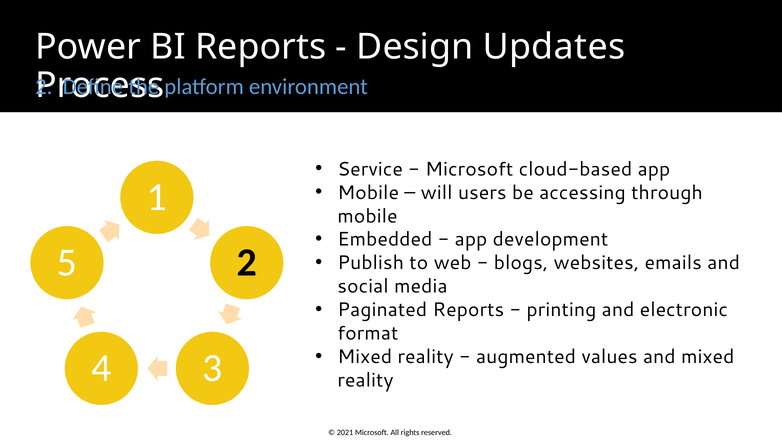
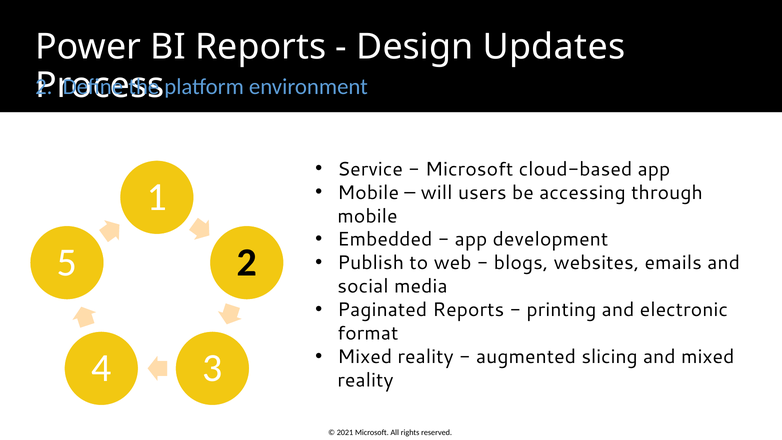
values: values -> slicing
